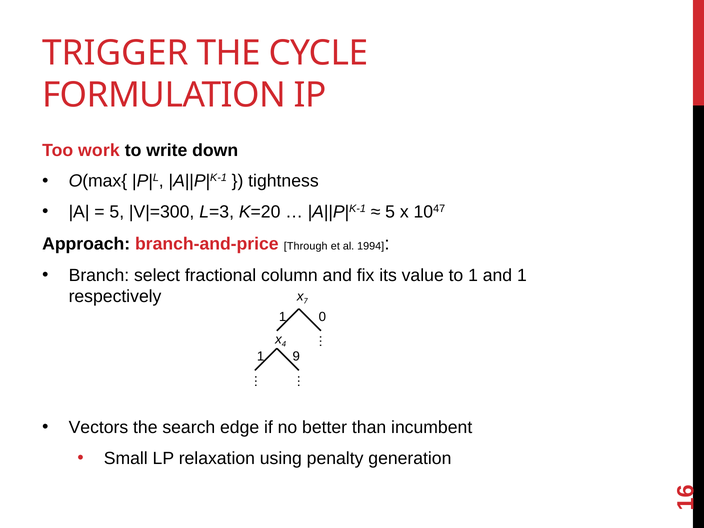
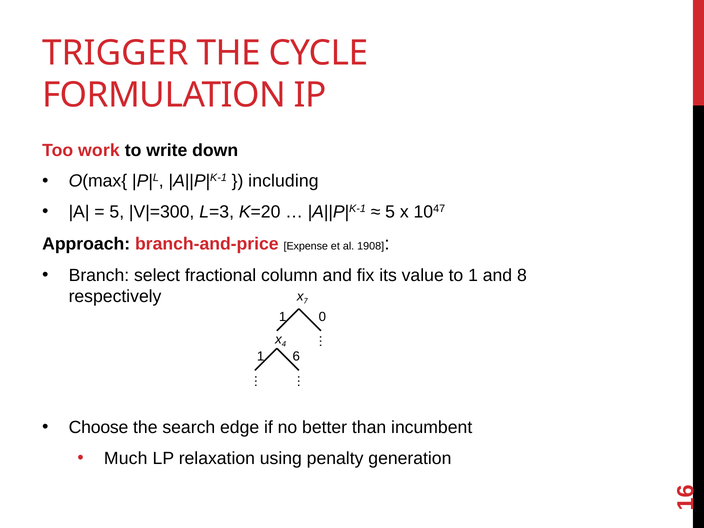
tightness: tightness -> including
Through: Through -> Expense
1994: 1994 -> 1908
and 1: 1 -> 8
9 at (296, 356): 9 -> 6
Vectors: Vectors -> Choose
Small: Small -> Much
